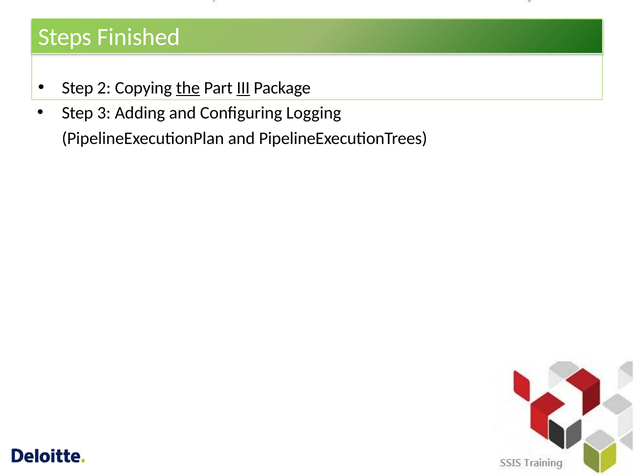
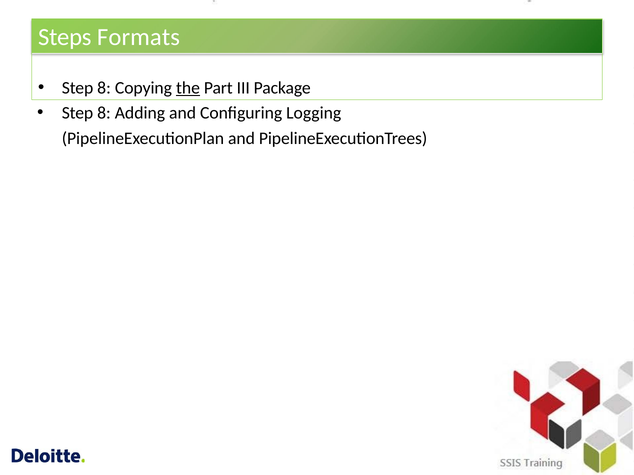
Finished: Finished -> Formats
2 at (104, 88): 2 -> 8
III underline: present -> none
3 at (104, 113): 3 -> 8
